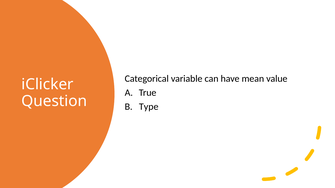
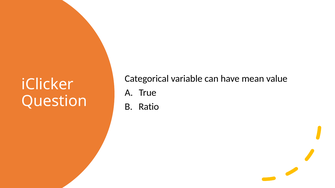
Type: Type -> Ratio
